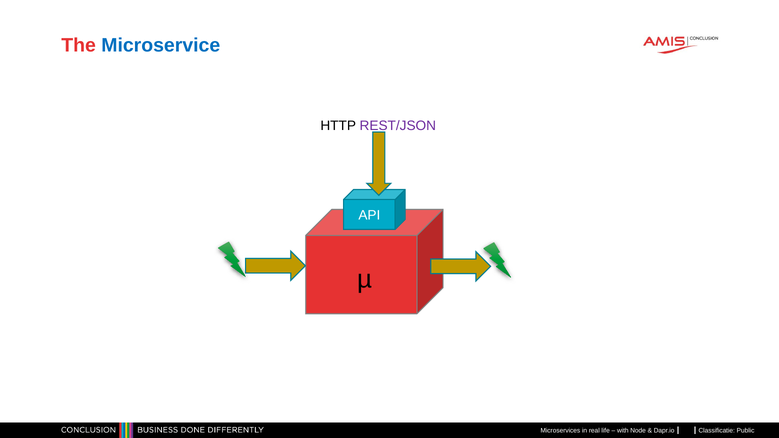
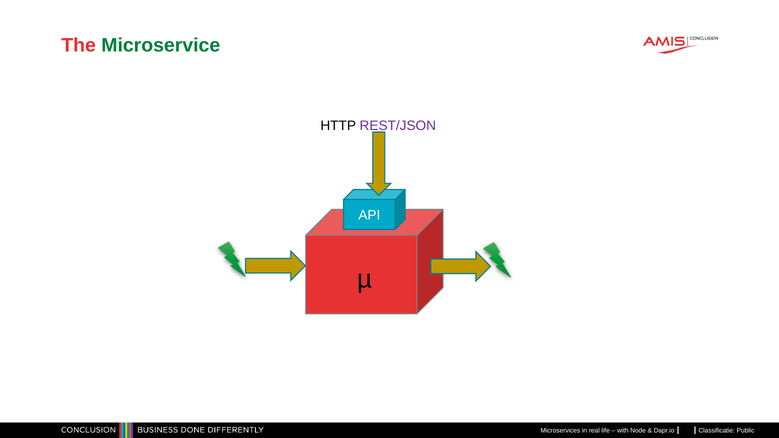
Microservice colour: blue -> green
